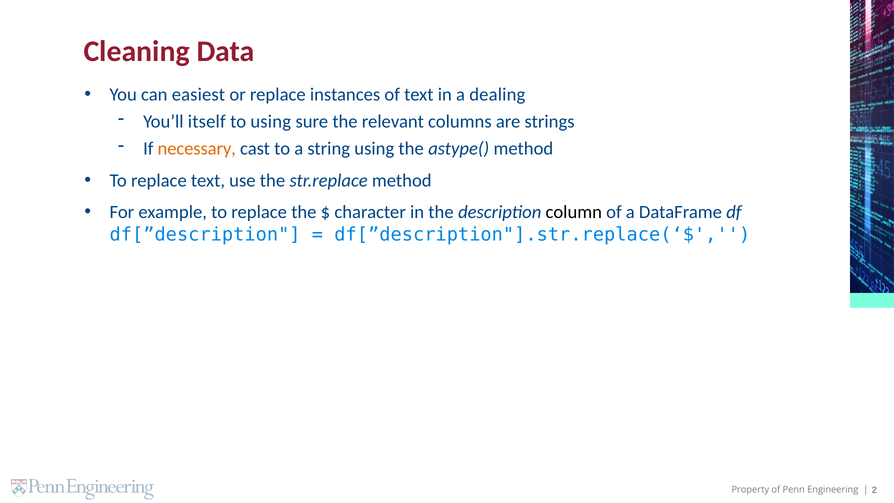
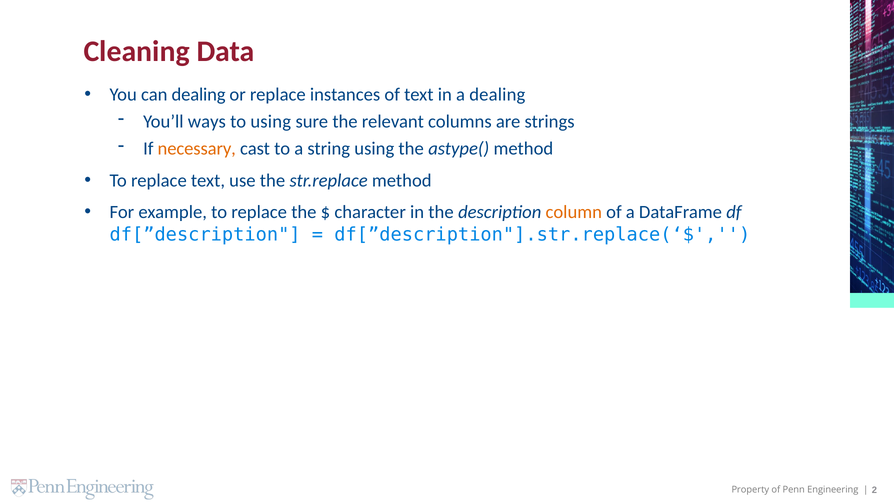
can easiest: easiest -> dealing
itself: itself -> ways
column colour: black -> orange
